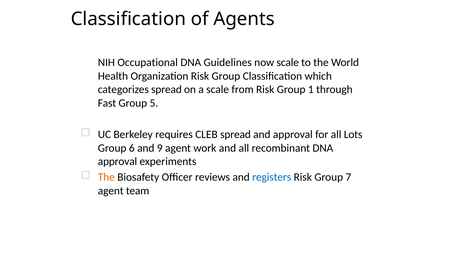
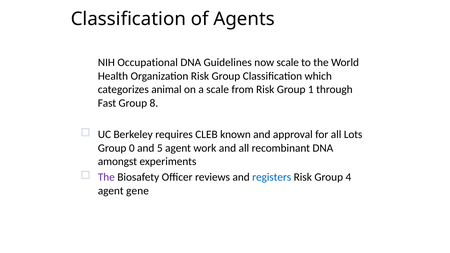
categorizes spread: spread -> animal
5: 5 -> 8
CLEB spread: spread -> known
6: 6 -> 0
9: 9 -> 5
approval at (117, 162): approval -> amongst
The at (106, 177) colour: orange -> purple
7: 7 -> 4
team: team -> gene
